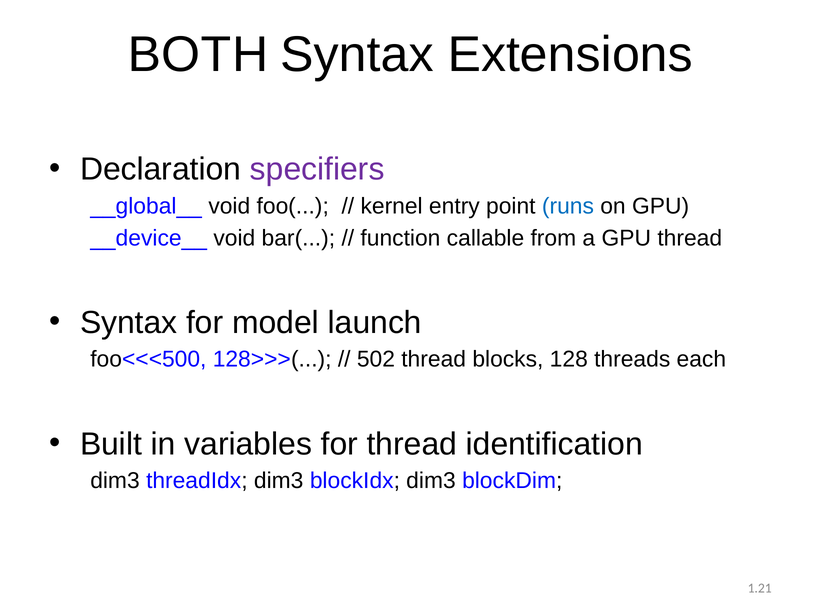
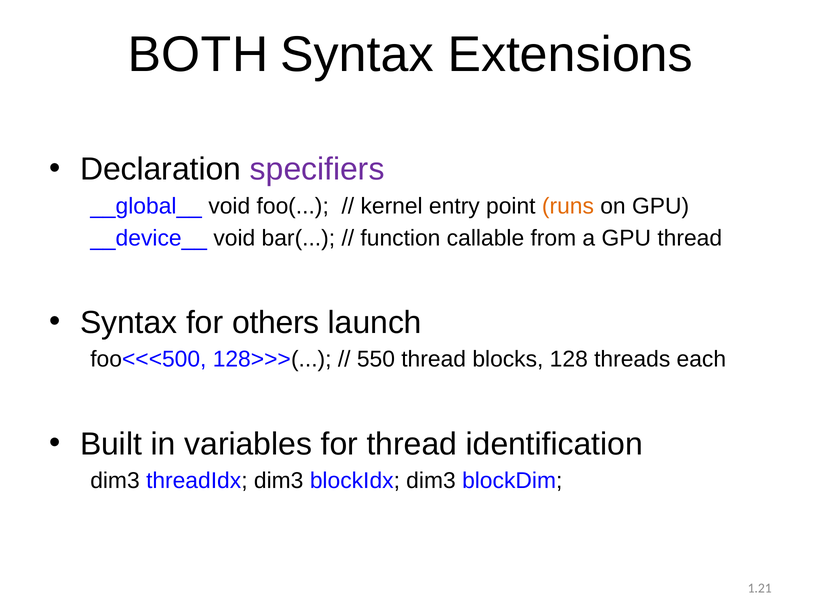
runs colour: blue -> orange
model: model -> others
502: 502 -> 550
